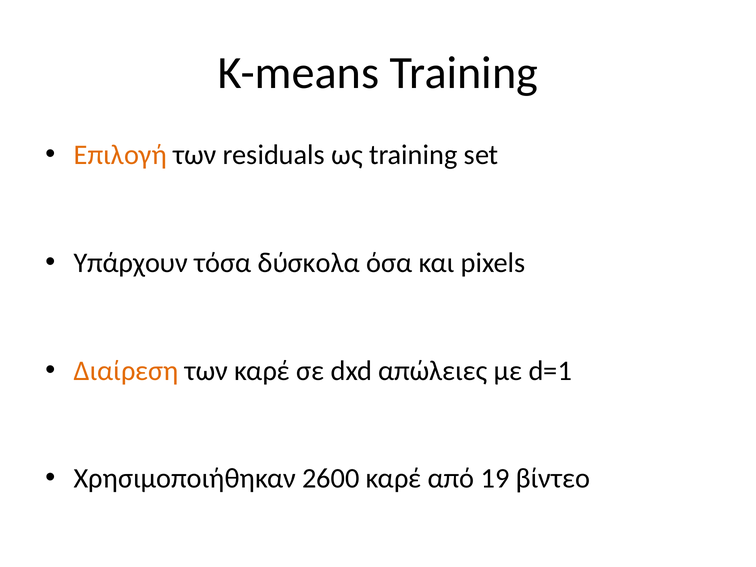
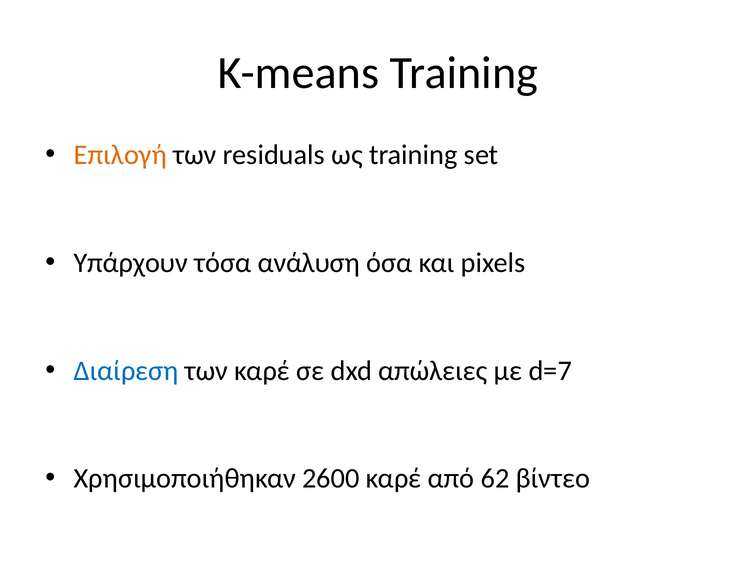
δύσκολα: δύσκολα -> ανάλυση
Διαίρεση colour: orange -> blue
d=1: d=1 -> d=7
19: 19 -> 62
